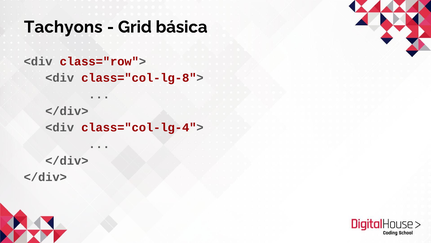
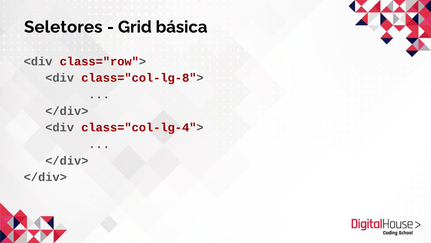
Tachyons: Tachyons -> Seletores
